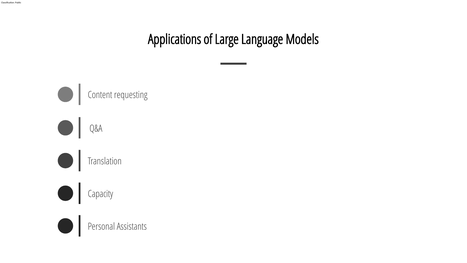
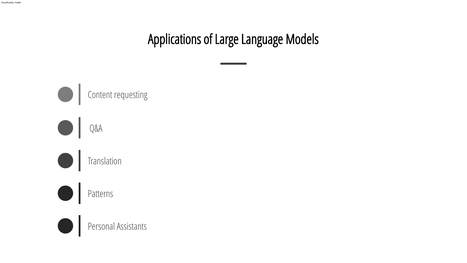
Capacity: Capacity -> Patterns
